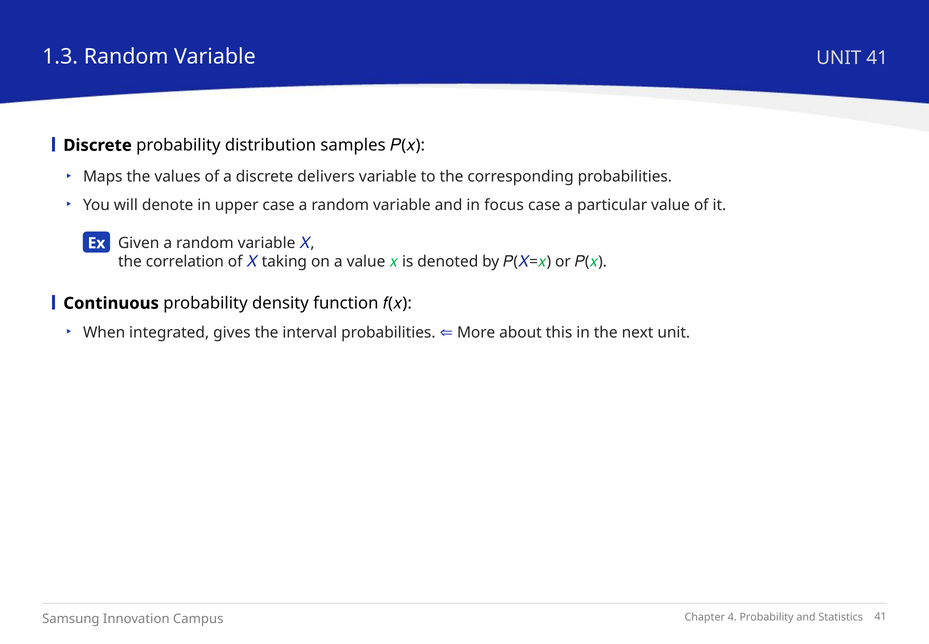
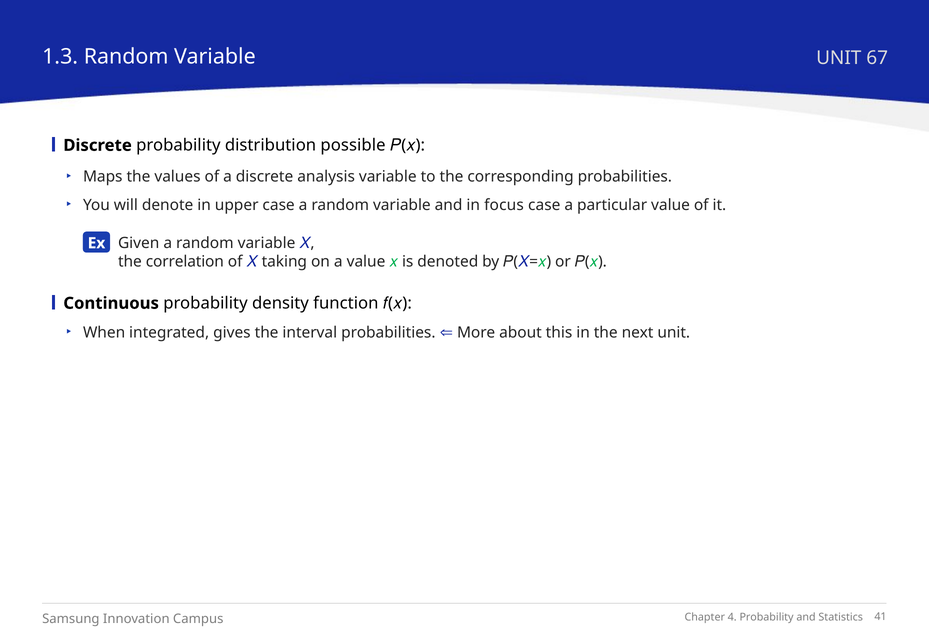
UNIT 41: 41 -> 67
samples: samples -> possible
delivers: delivers -> analysis
